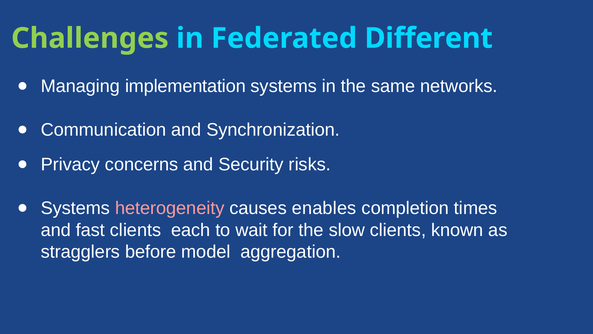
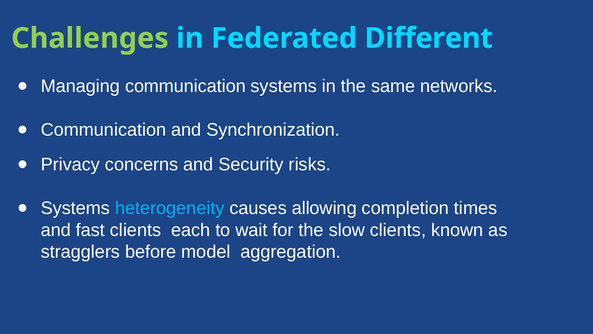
Managing implementation: implementation -> communication
heterogeneity colour: pink -> light blue
enables: enables -> allowing
